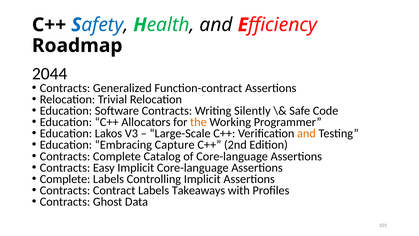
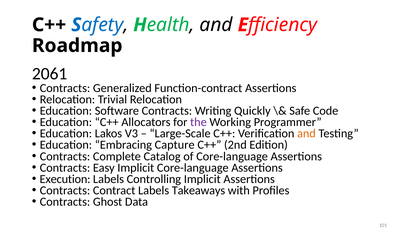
2044: 2044 -> 2061
Silently: Silently -> Quickly
the colour: orange -> purple
Complete at (65, 179): Complete -> Execution
